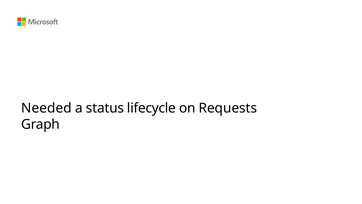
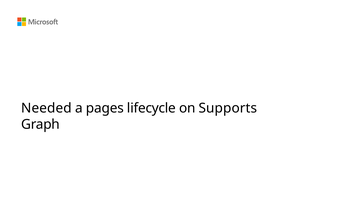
status: status -> pages
Requests: Requests -> Supports
